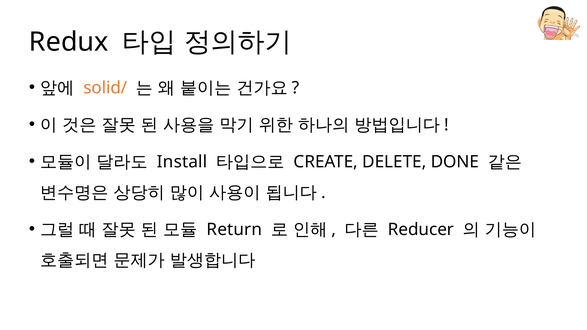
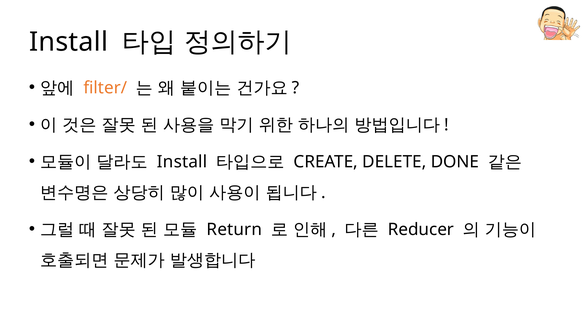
Redux at (69, 42): Redux -> Install
solid/: solid/ -> filter/
